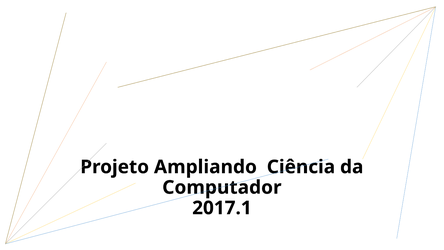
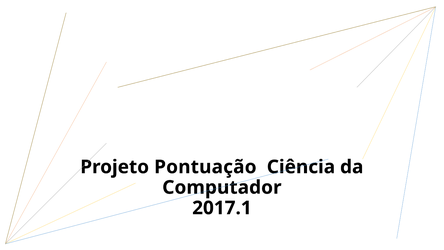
Ampliando: Ampliando -> Pontuação
